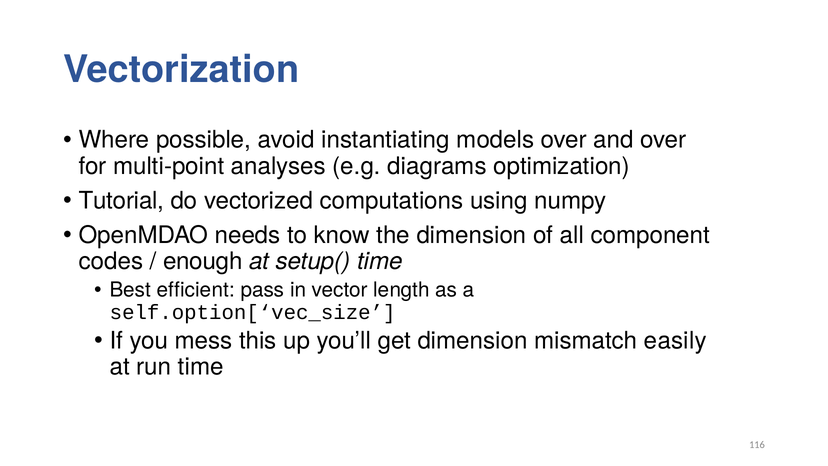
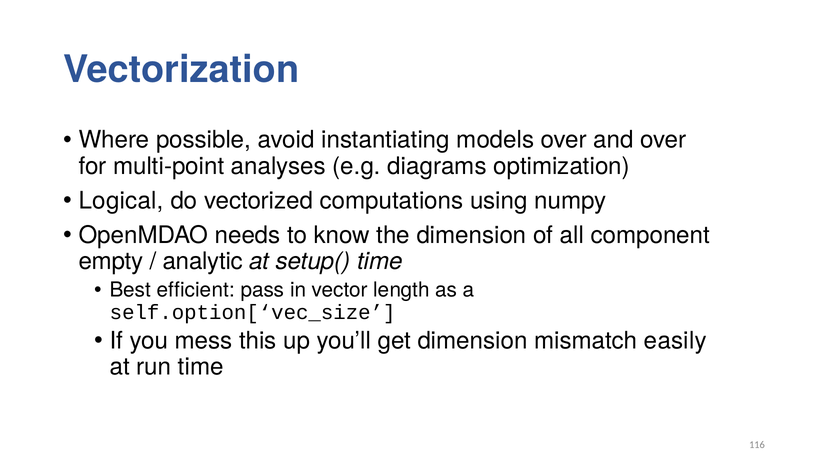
Tutorial: Tutorial -> Logical
codes: codes -> empty
enough: enough -> analytic
